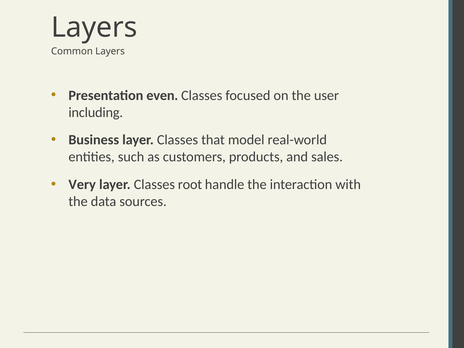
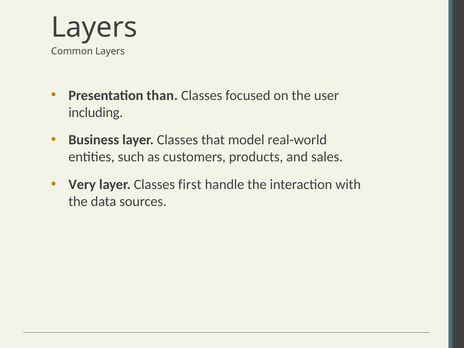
even: even -> than
root: root -> first
